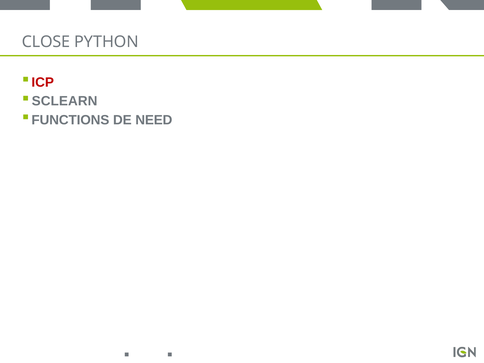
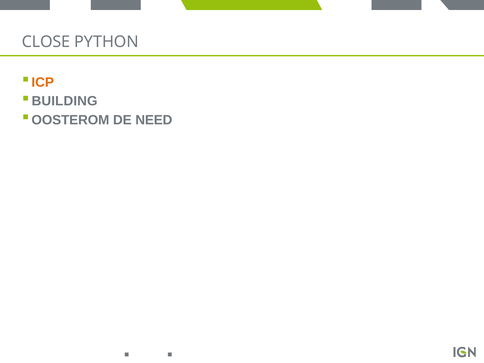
ICP colour: red -> orange
SCLEARN: SCLEARN -> BUILDING
FUNCTIONS: FUNCTIONS -> OOSTEROM
